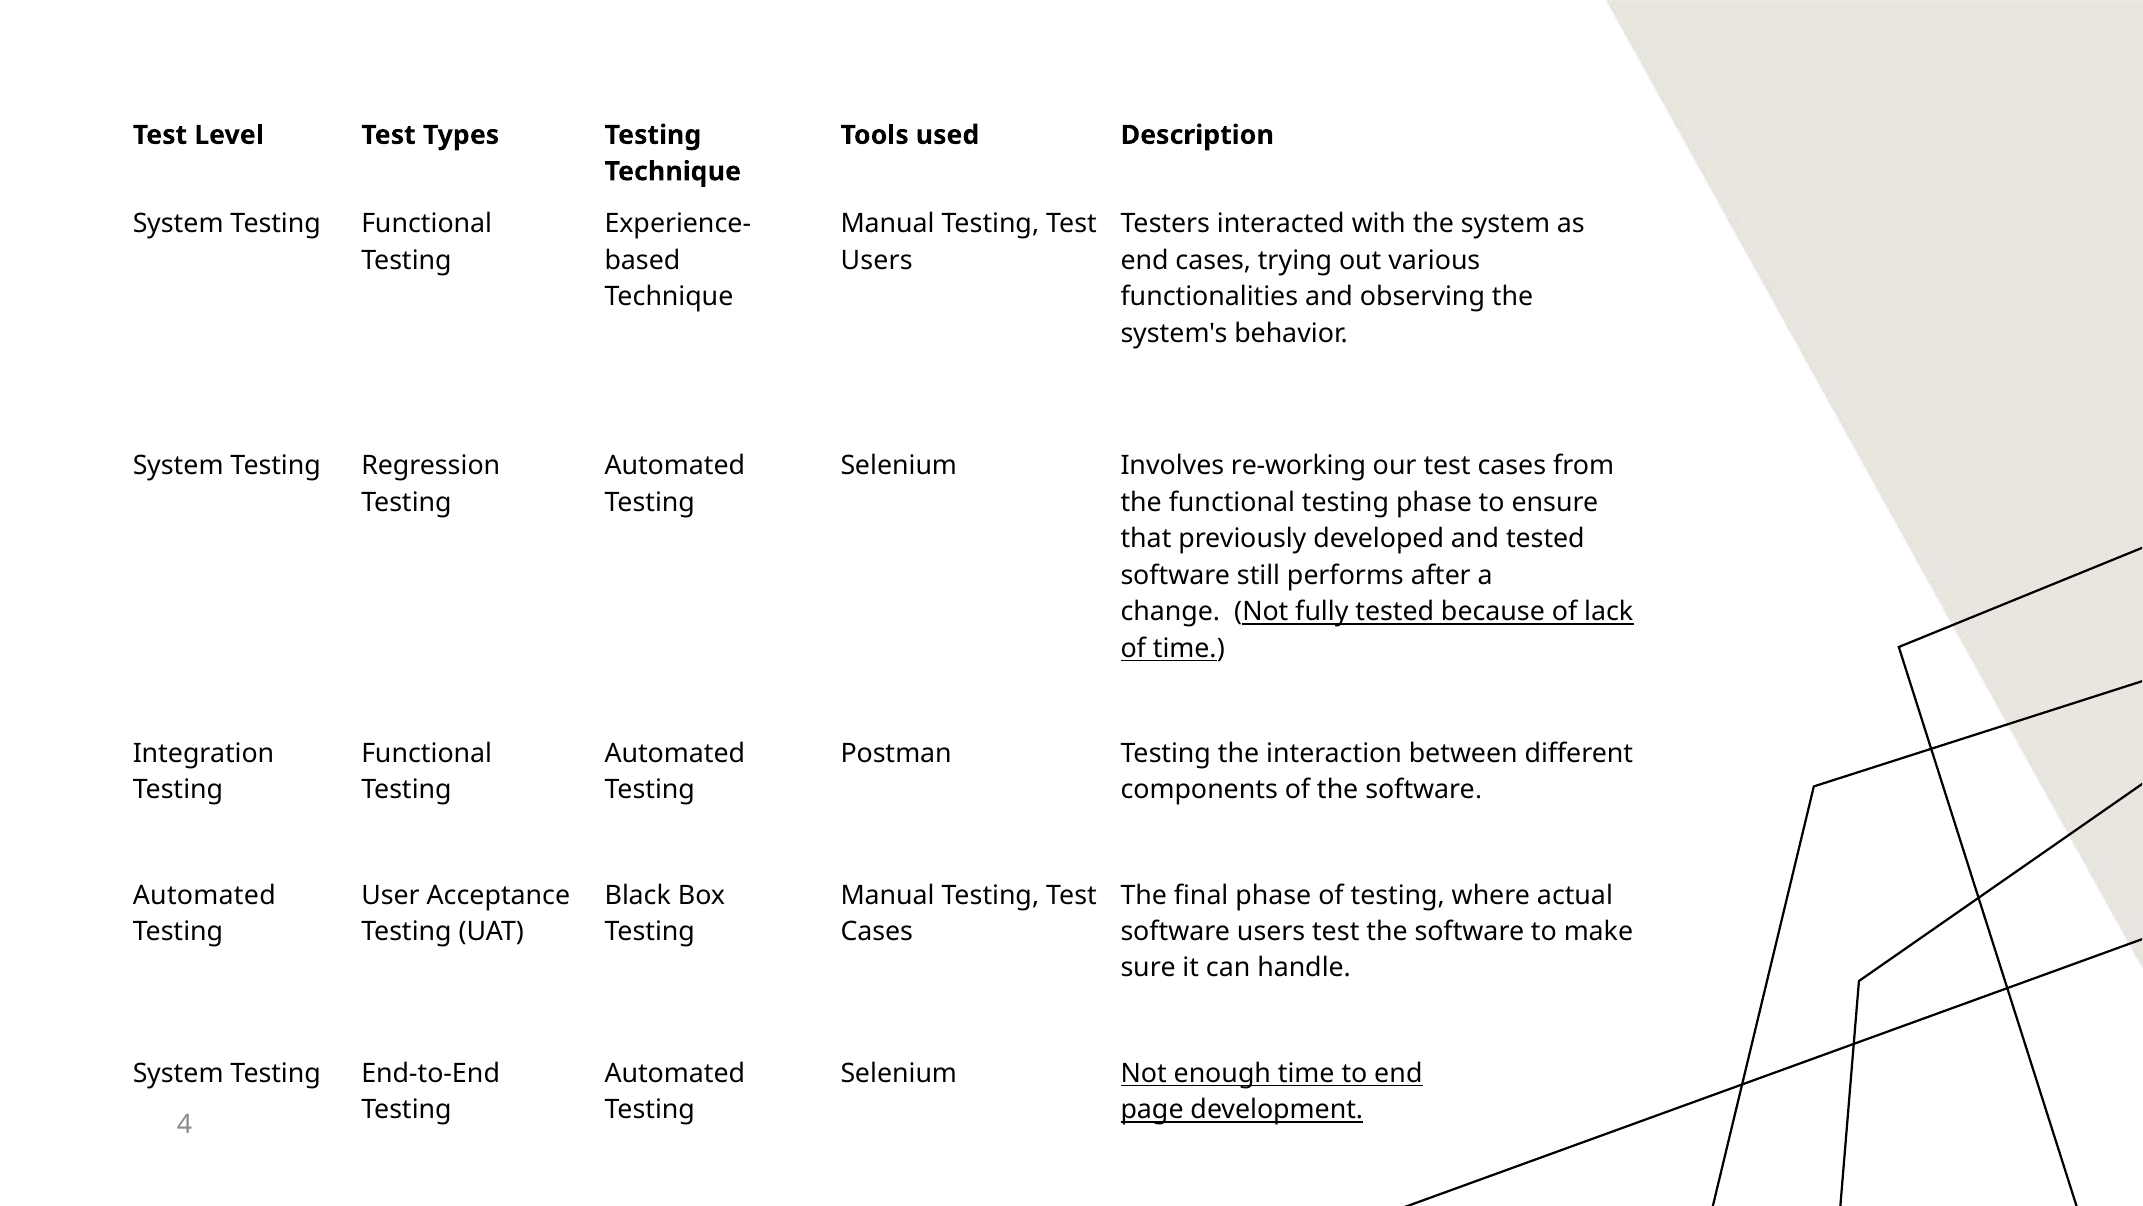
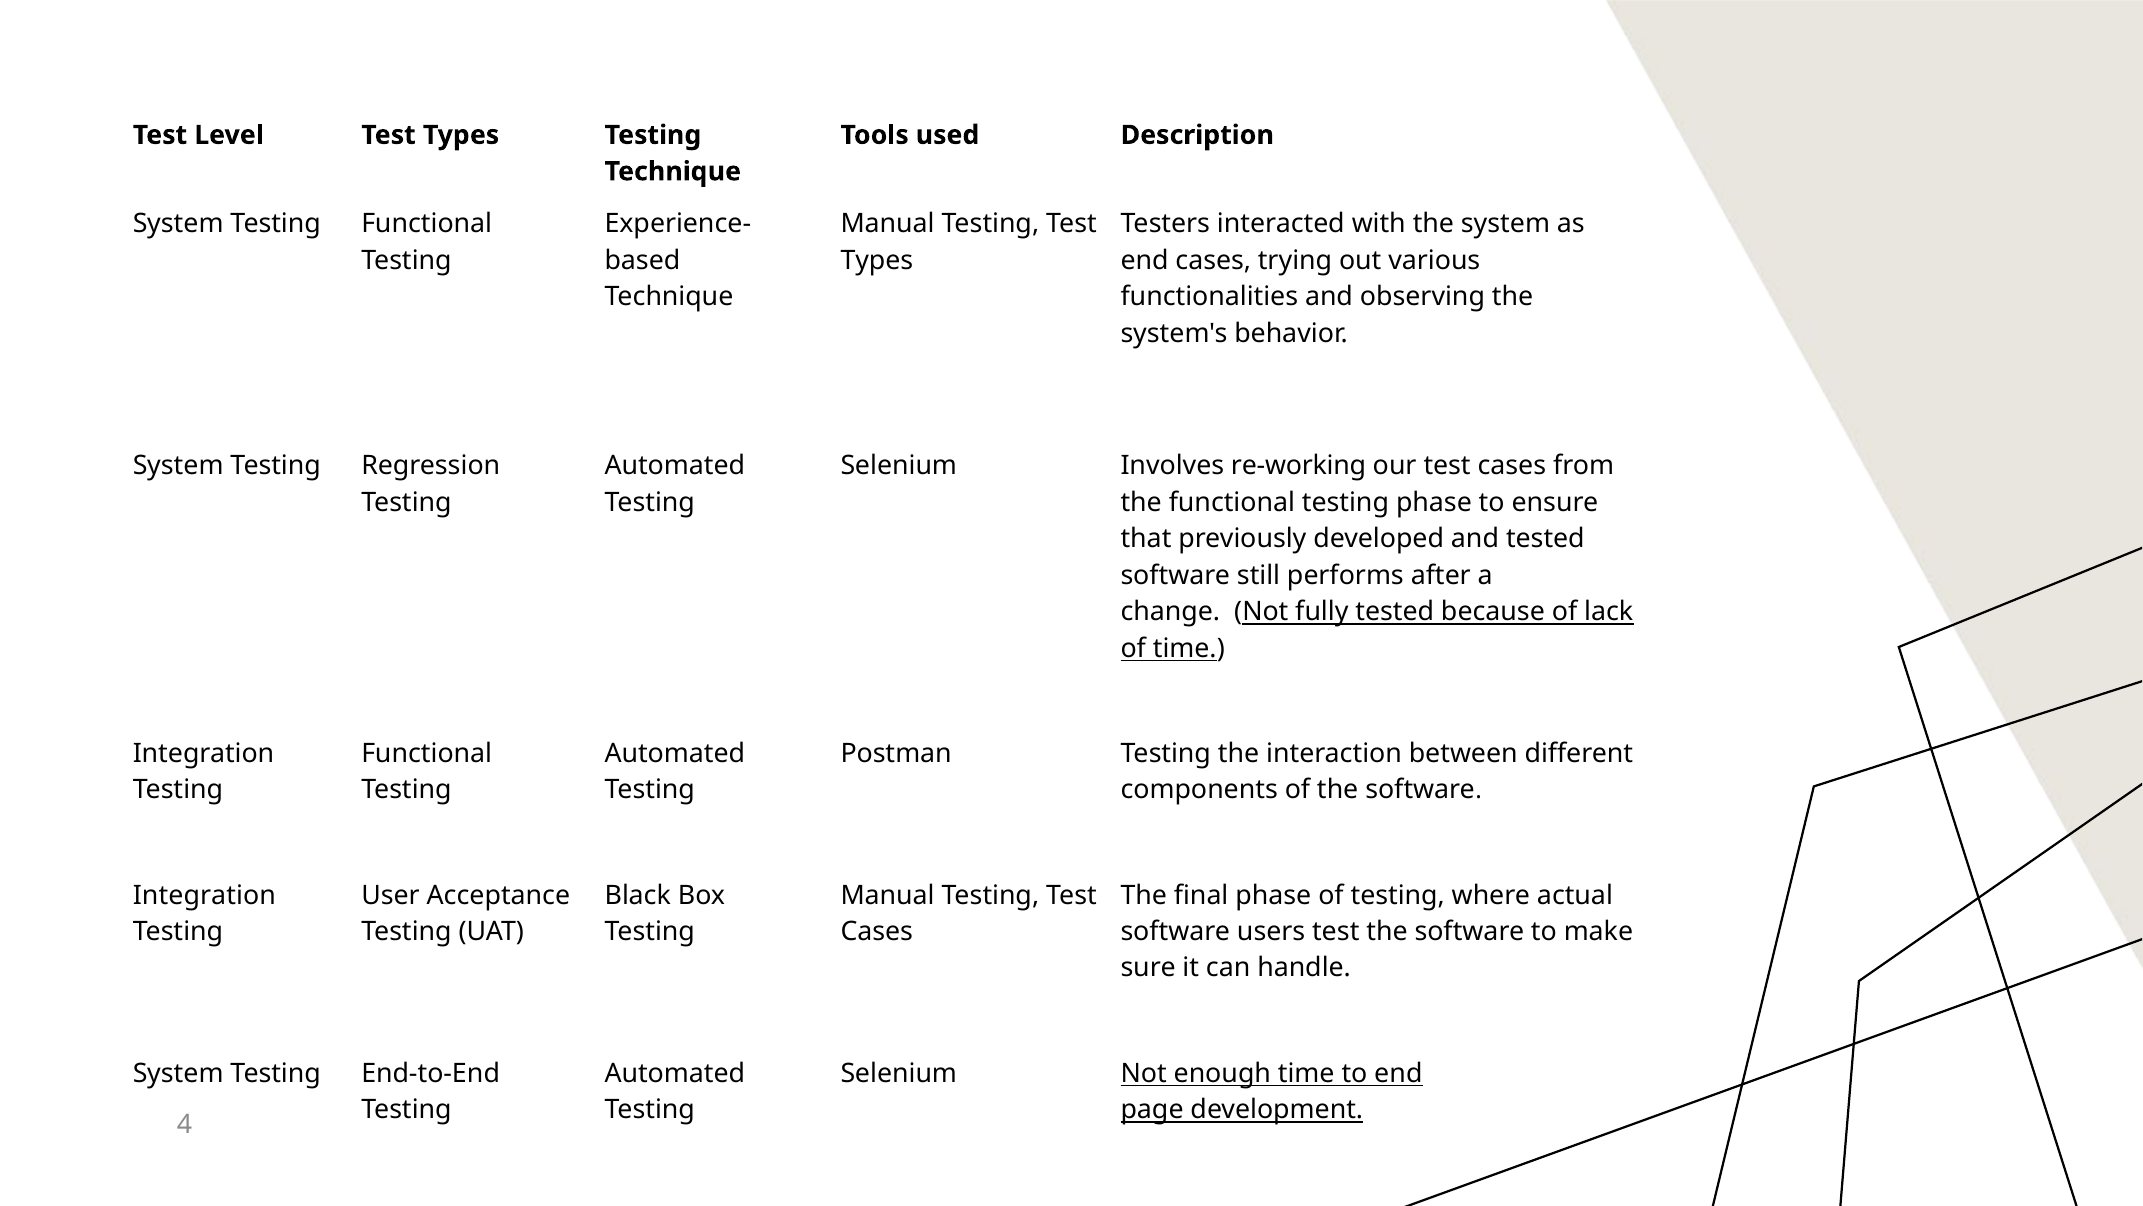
Users at (877, 260): Users -> Types
Automated at (204, 895): Automated -> Integration
